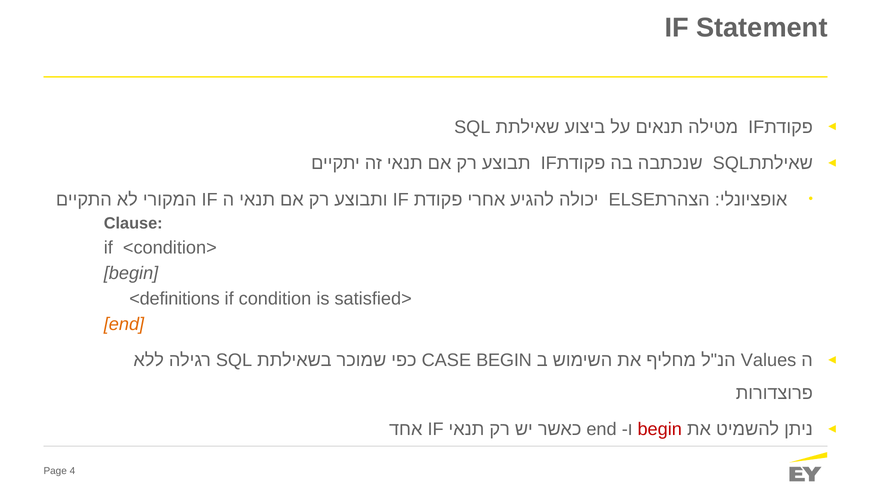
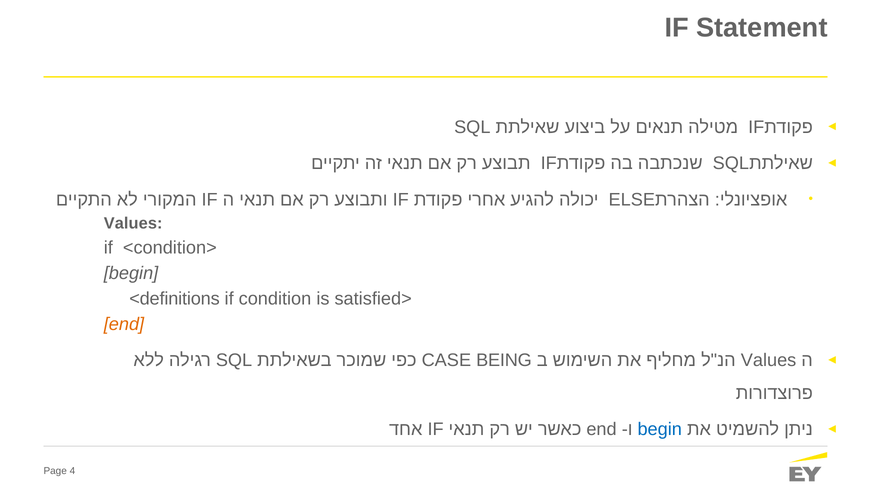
Clause at (133, 223): Clause -> Values
CASE BEGIN: BEGIN -> BEING
begin at (660, 429) colour: red -> blue
